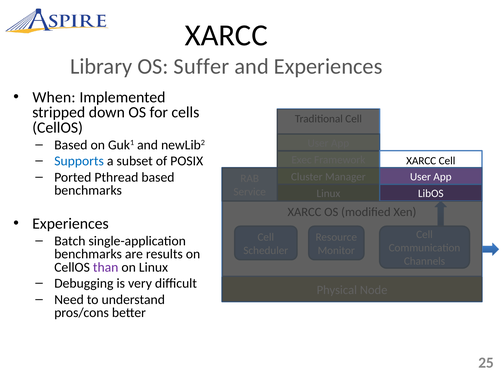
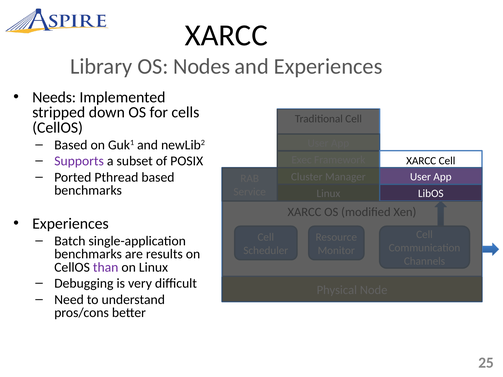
Suffer: Suffer -> Nodes
When: When -> Needs
Supports colour: blue -> purple
